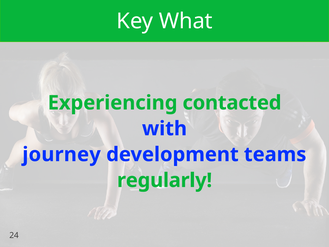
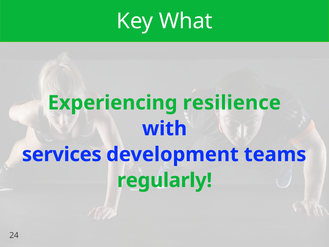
contacted: contacted -> resilience
journey: journey -> services
